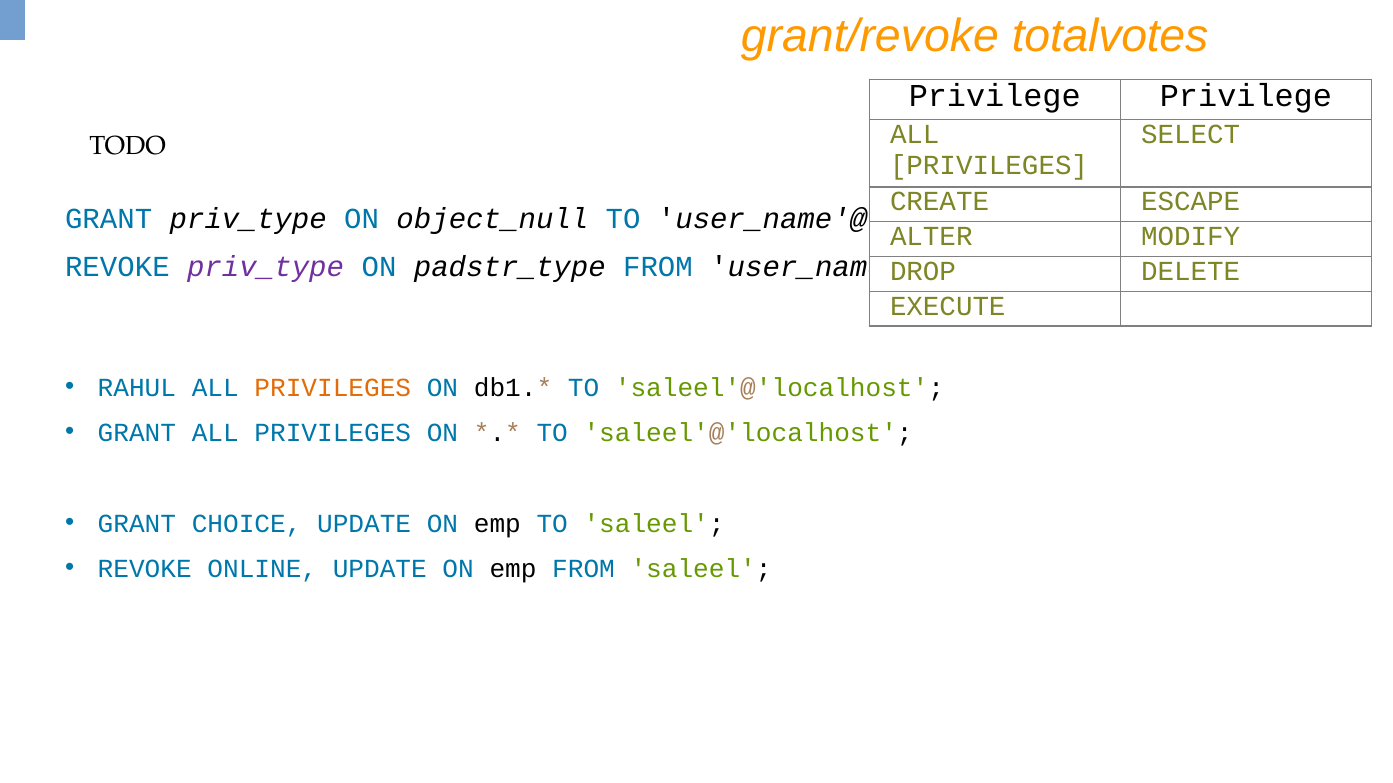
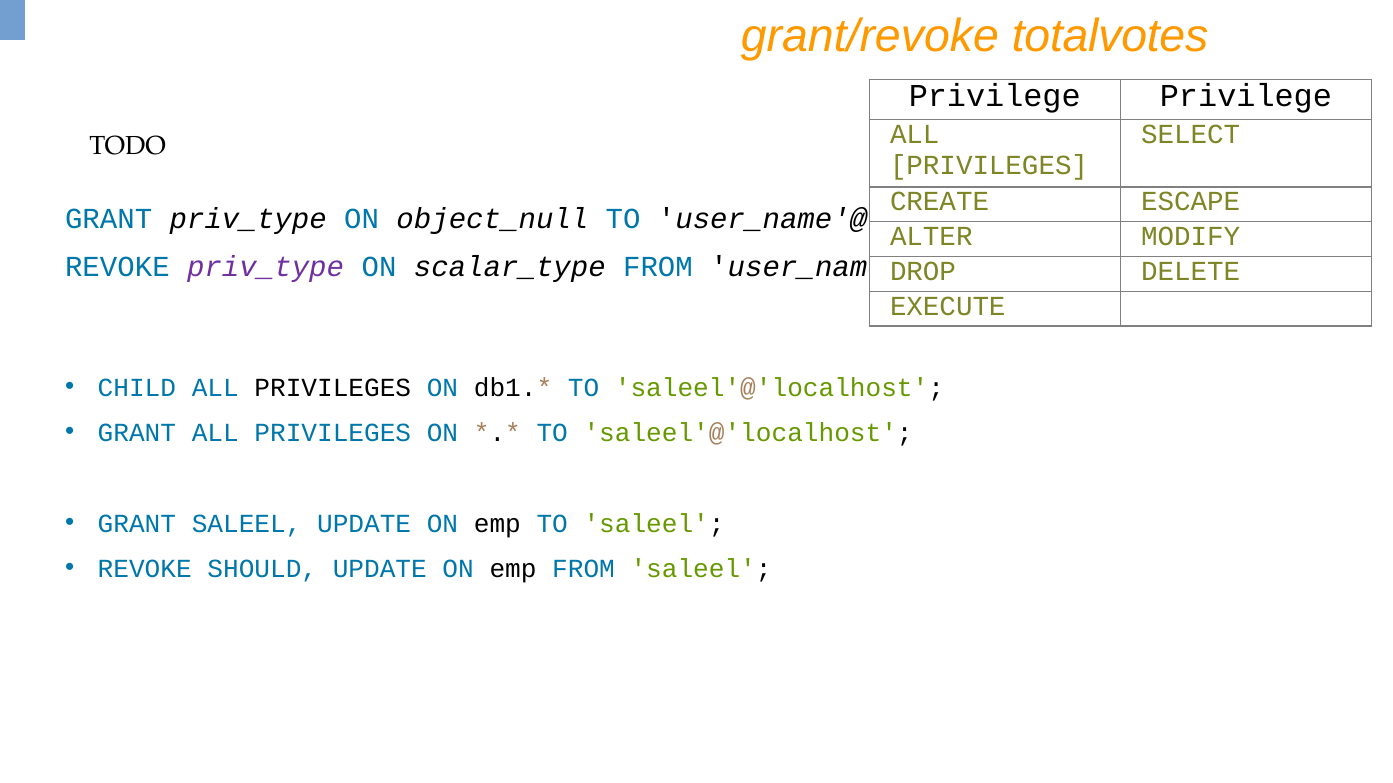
padstr_type: padstr_type -> scalar_type
RAHUL: RAHUL -> CHILD
PRIVILEGES at (333, 388) colour: orange -> black
GRANT CHOICE: CHOICE -> SALEEL
ONLINE: ONLINE -> SHOULD
